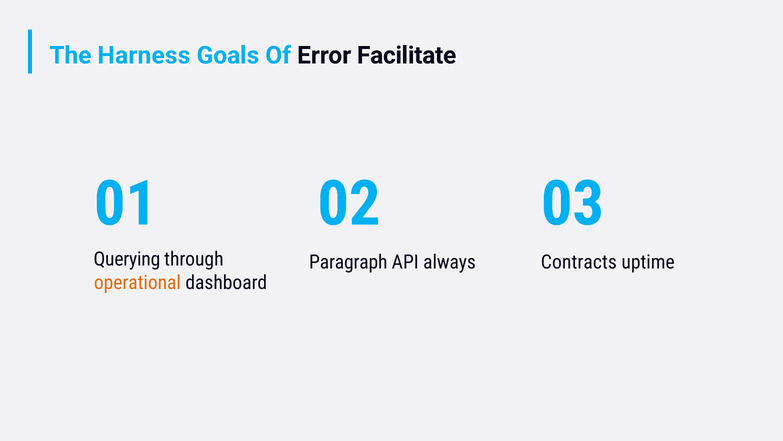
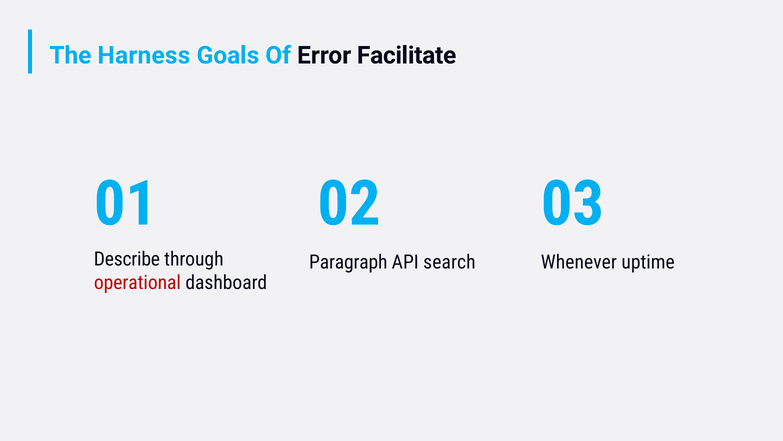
Querying: Querying -> Describe
always: always -> search
Contracts: Contracts -> Whenever
operational colour: orange -> red
